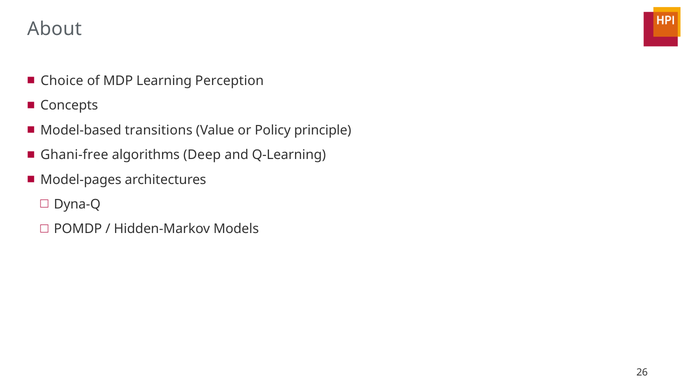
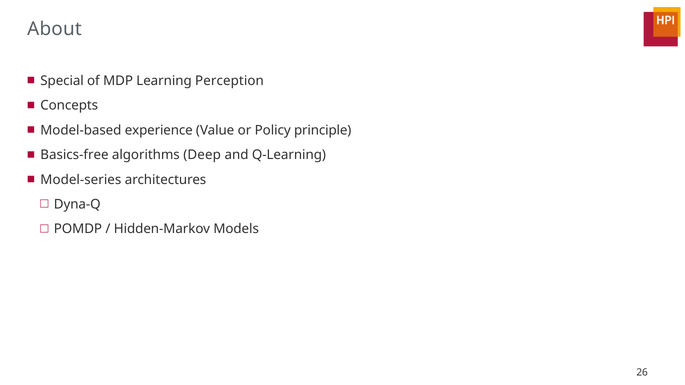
Choice: Choice -> Special
transitions: transitions -> experience
Ghani-free: Ghani-free -> Basics-free
Model-pages: Model-pages -> Model-series
